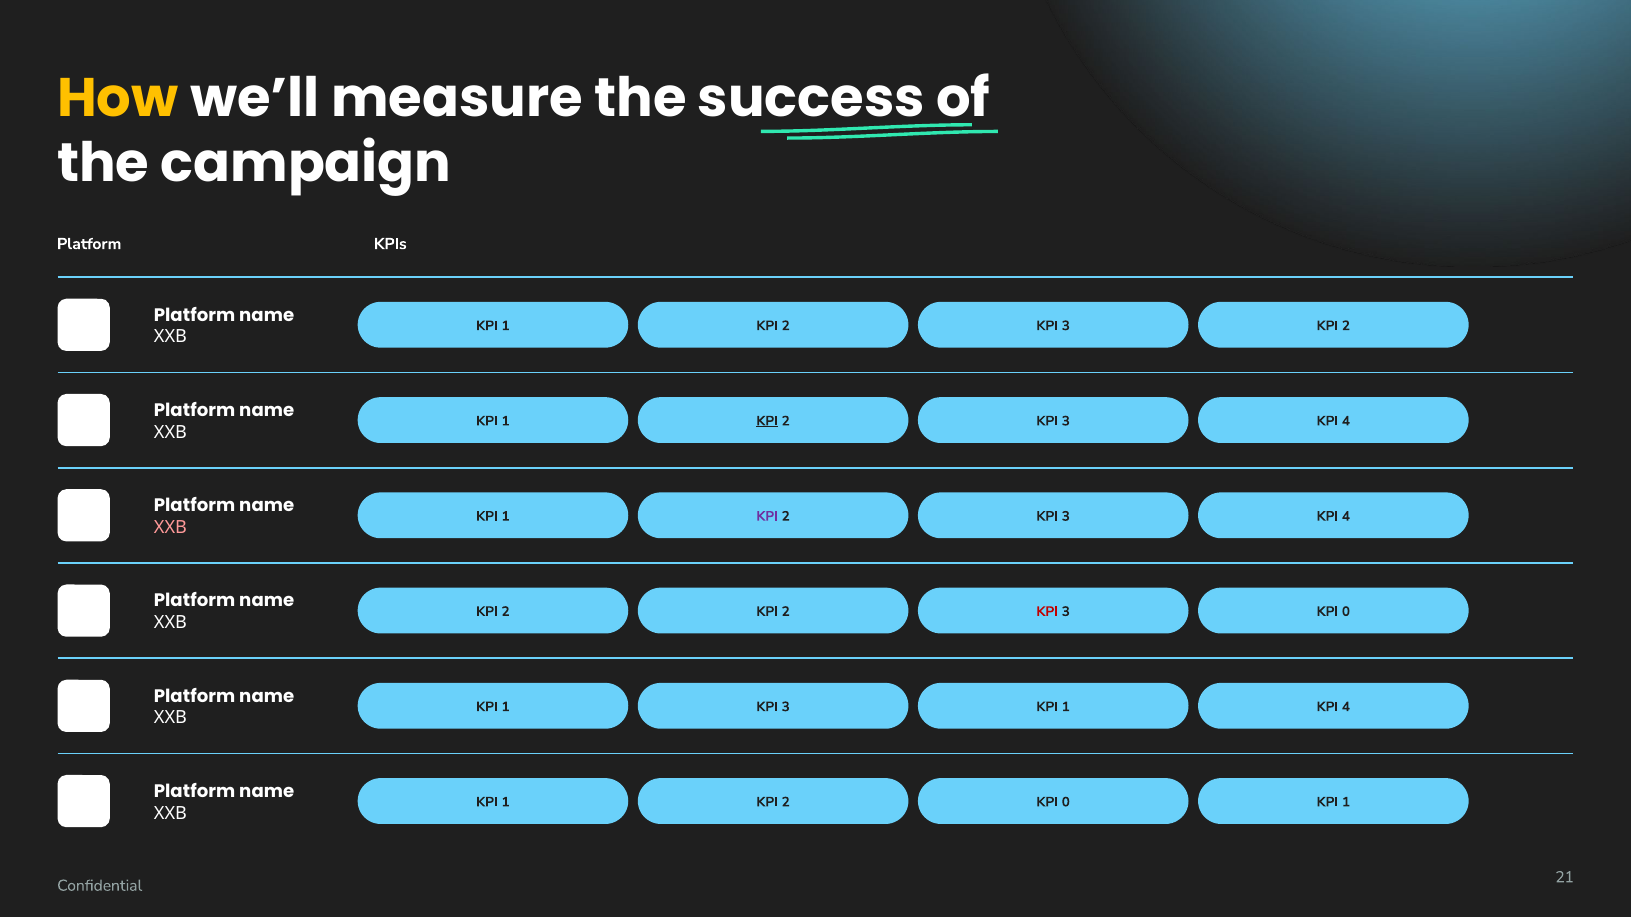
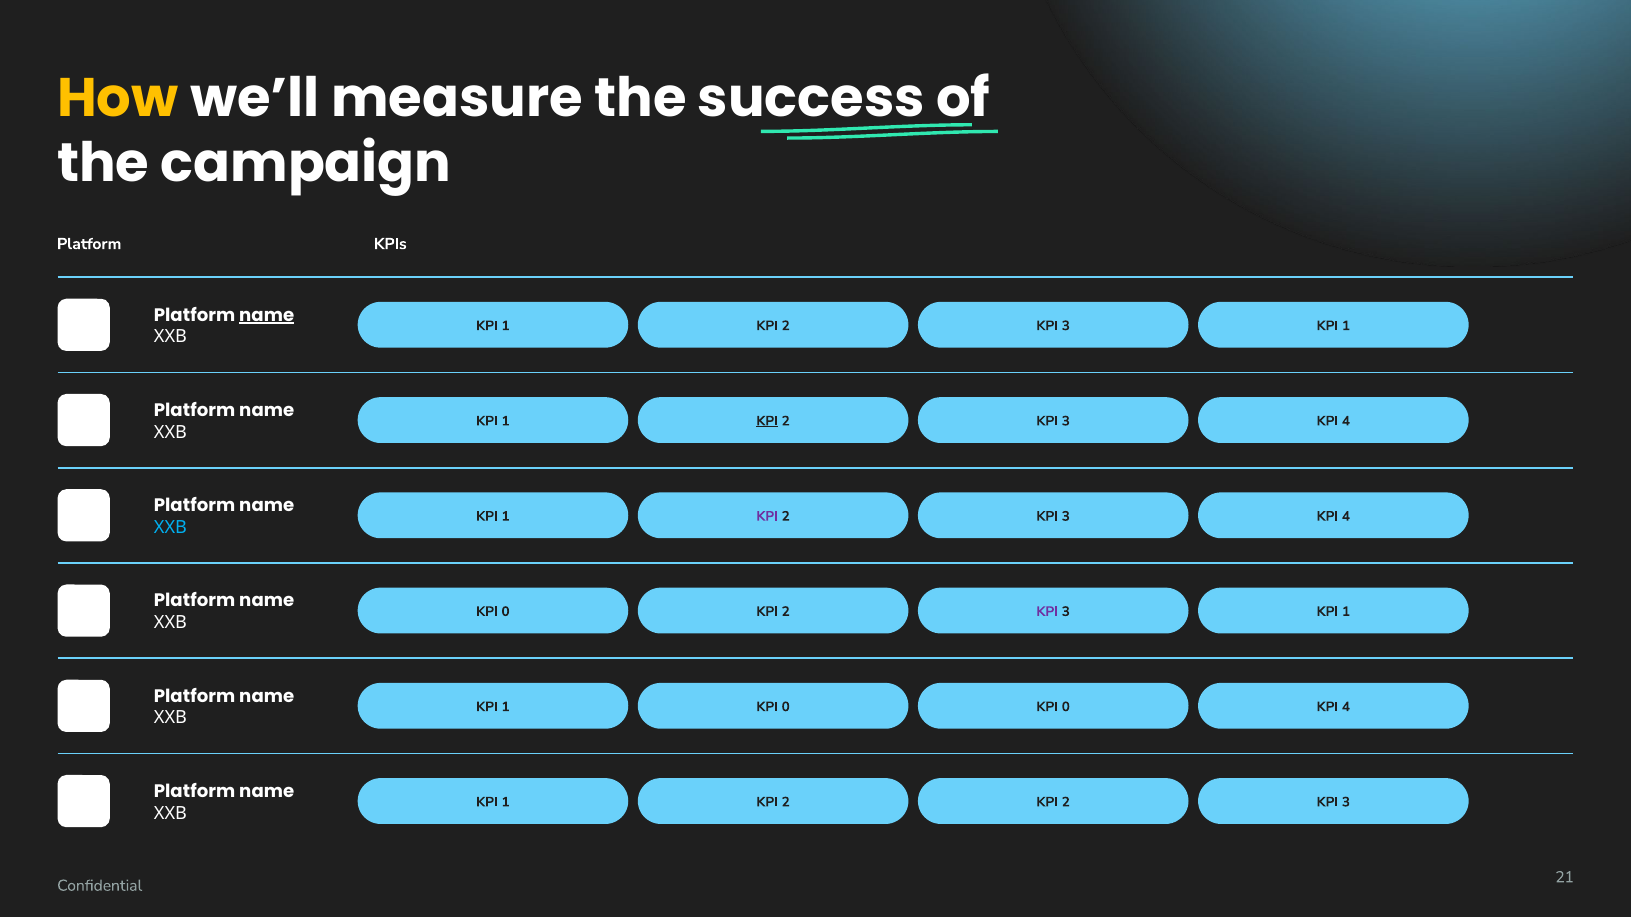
name at (267, 315) underline: none -> present
2 at (1346, 326): 2 -> 1
XXB at (170, 528) colour: pink -> light blue
2 at (506, 612): 2 -> 0
KPI at (1047, 612) colour: red -> purple
0 at (1346, 612): 0 -> 1
1 KPI 3: 3 -> 0
1 at (1066, 707): 1 -> 0
2 KPI 0: 0 -> 2
1 at (1346, 802): 1 -> 3
